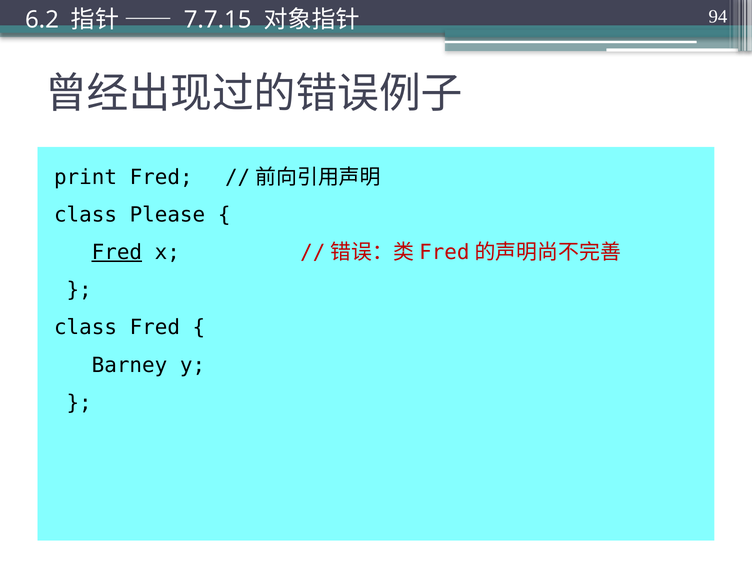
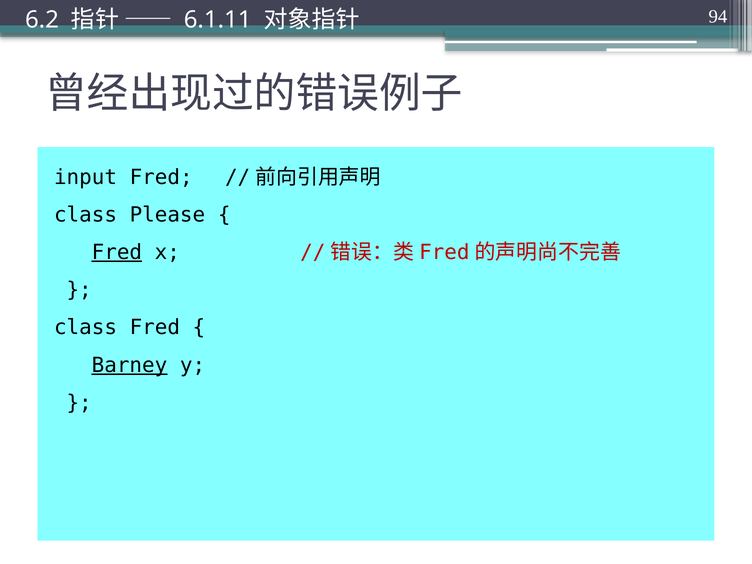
7.7.15: 7.7.15 -> 6.1.11
print: print -> input
Barney underline: none -> present
